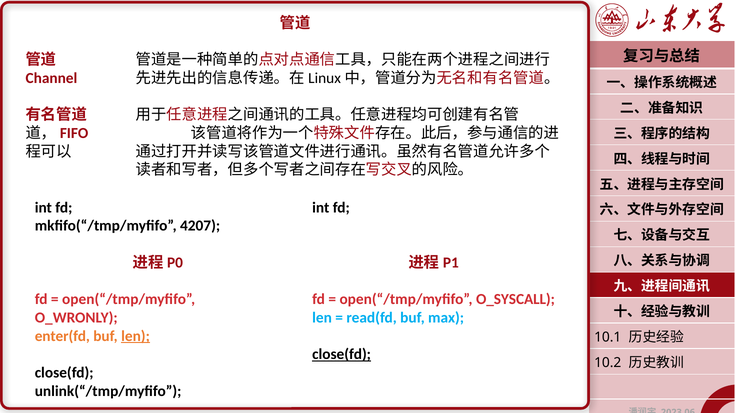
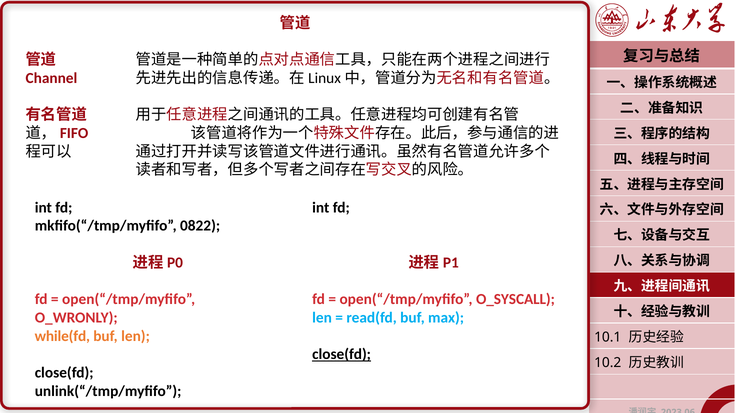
4207: 4207 -> 0822
enter(fd: enter(fd -> while(fd
len at (136, 336) underline: present -> none
